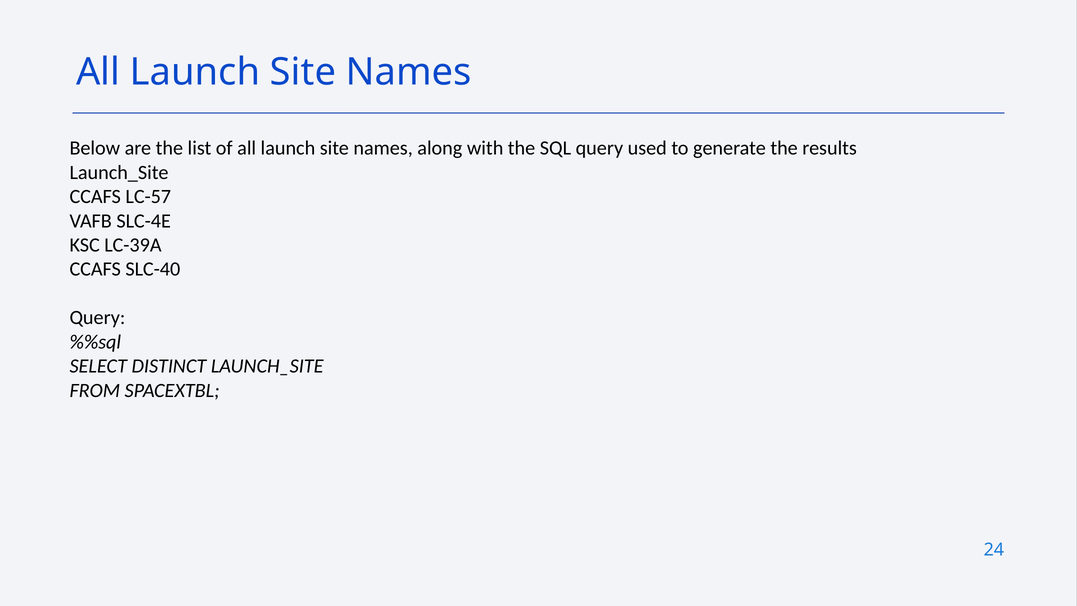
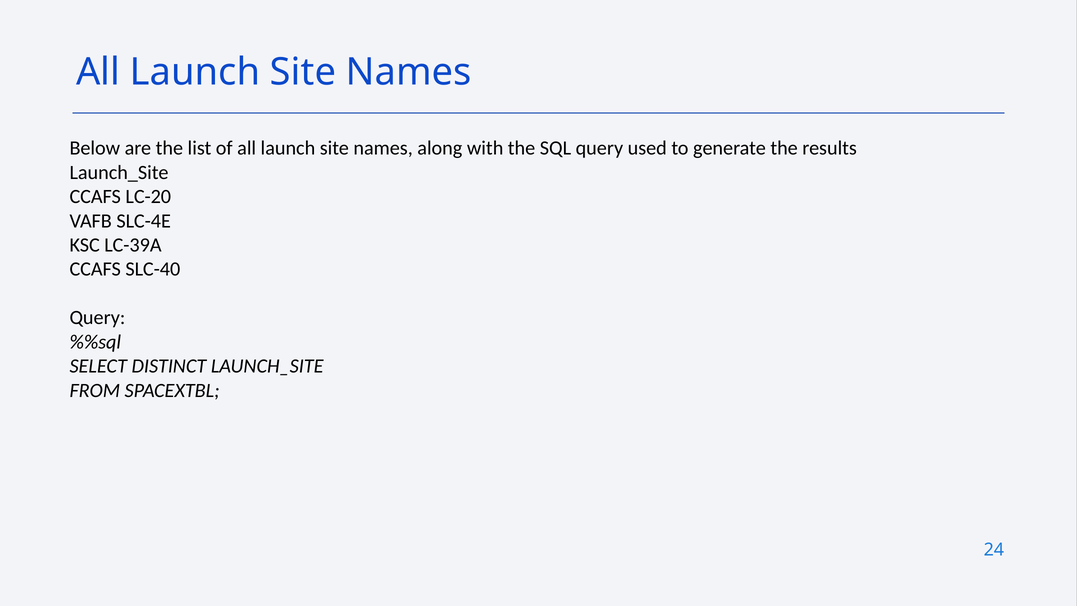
LC-57: LC-57 -> LC-20
